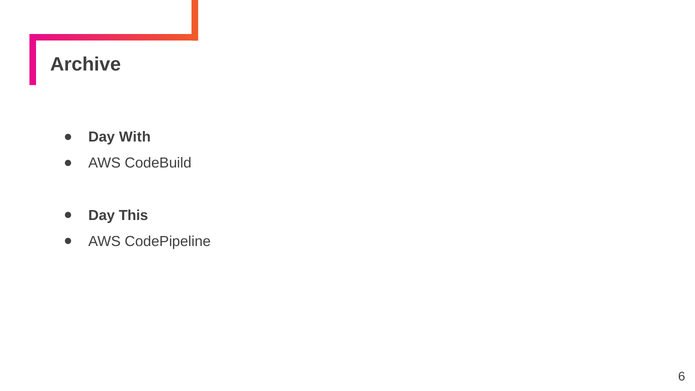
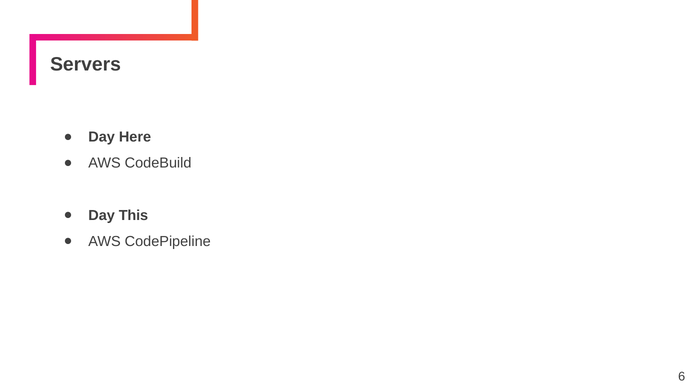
Archive: Archive -> Servers
With: With -> Here
